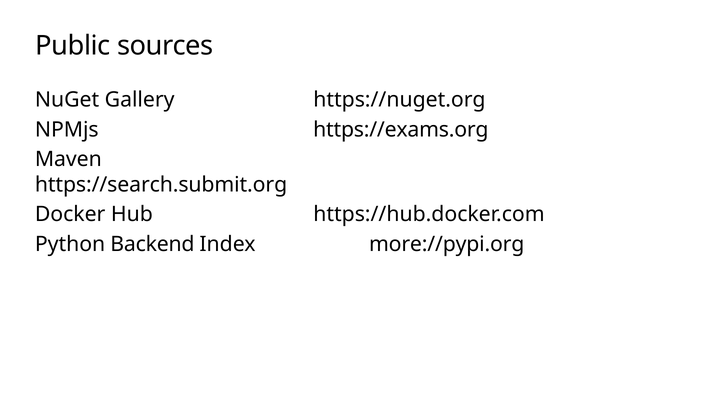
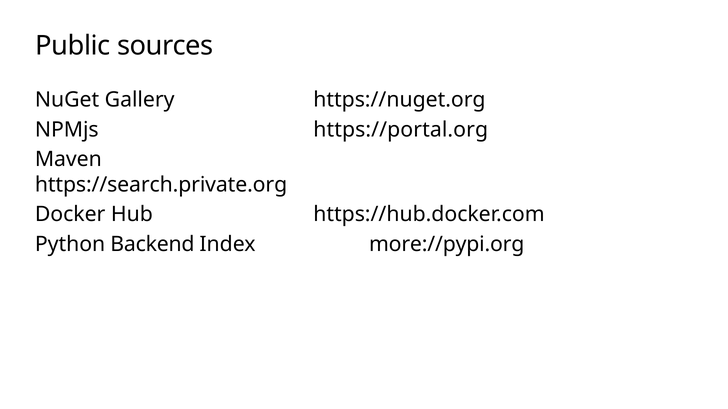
https://exams.org: https://exams.org -> https://portal.org
https://search.submit.org: https://search.submit.org -> https://search.private.org
